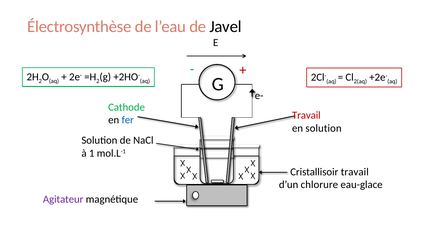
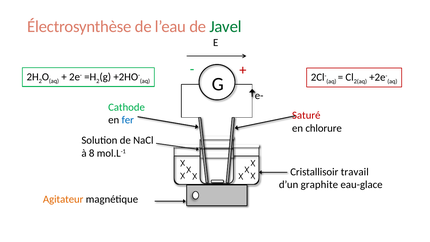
Javel colour: black -> green
Travail at (306, 115): Travail -> Saturé
en solution: solution -> chlorure
1: 1 -> 8
chlorure: chlorure -> graphite
Agitateur colour: purple -> orange
